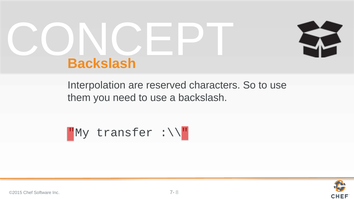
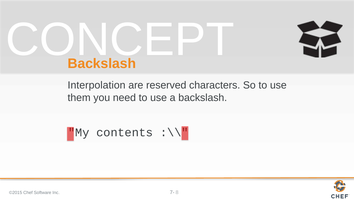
transfer: transfer -> contents
